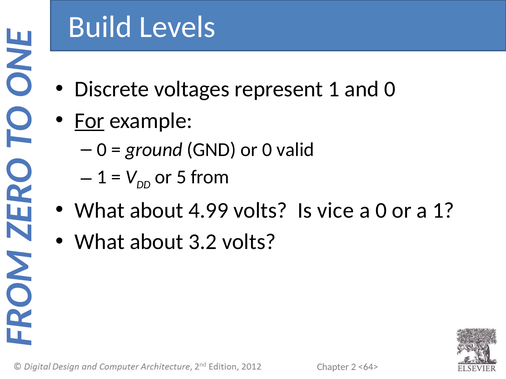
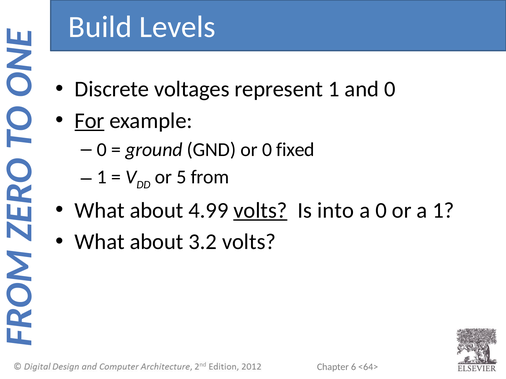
valid: valid -> fixed
volts at (260, 211) underline: none -> present
vice: vice -> into
2: 2 -> 6
